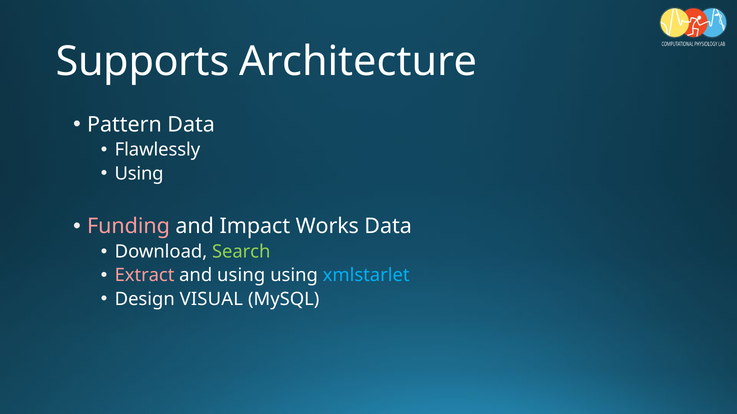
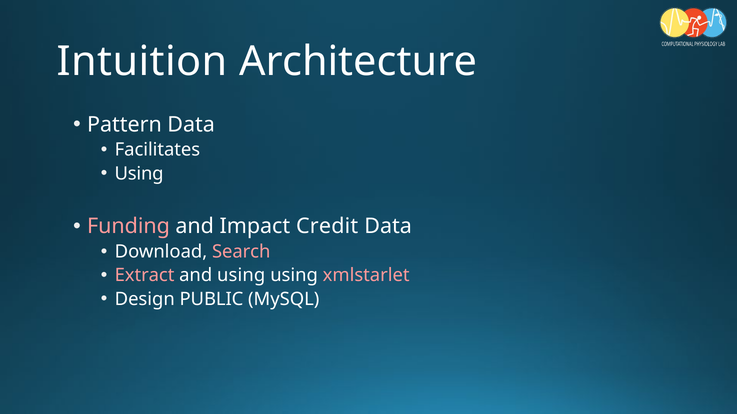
Supports: Supports -> Intuition
Flawlessly: Flawlessly -> Facilitates
Works: Works -> Credit
Search colour: light green -> pink
xmlstarlet colour: light blue -> pink
VISUAL: VISUAL -> PUBLIC
